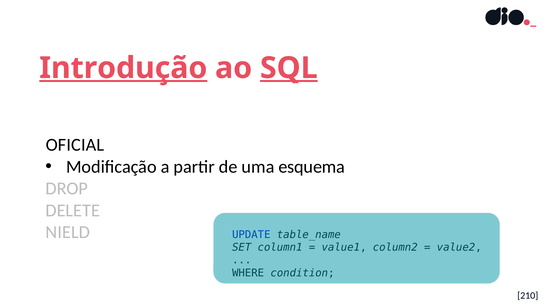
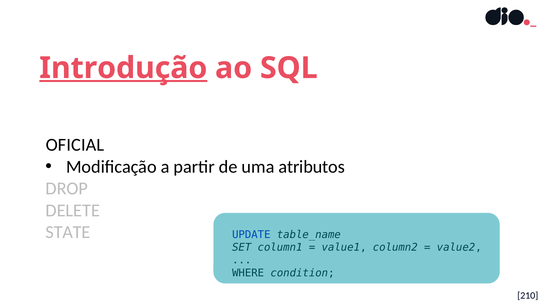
SQL underline: present -> none
esquema: esquema -> atributos
NIELD: NIELD -> STATE
